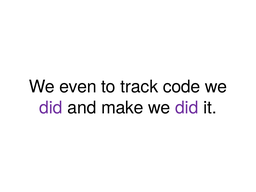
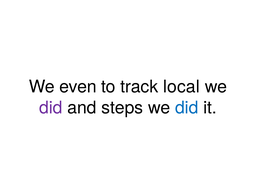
code: code -> local
make: make -> steps
did at (187, 108) colour: purple -> blue
